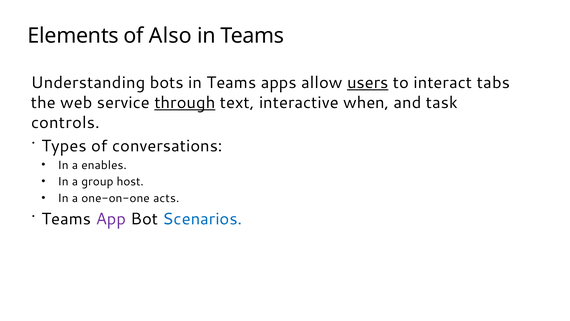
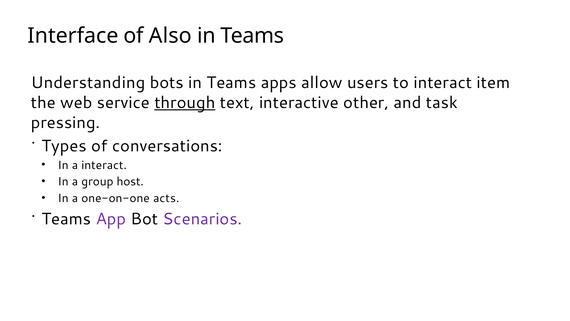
Elements: Elements -> Interface
users underline: present -> none
tabs: tabs -> item
when: when -> other
controls: controls -> pressing
a enables: enables -> interact
Scenarios colour: blue -> purple
